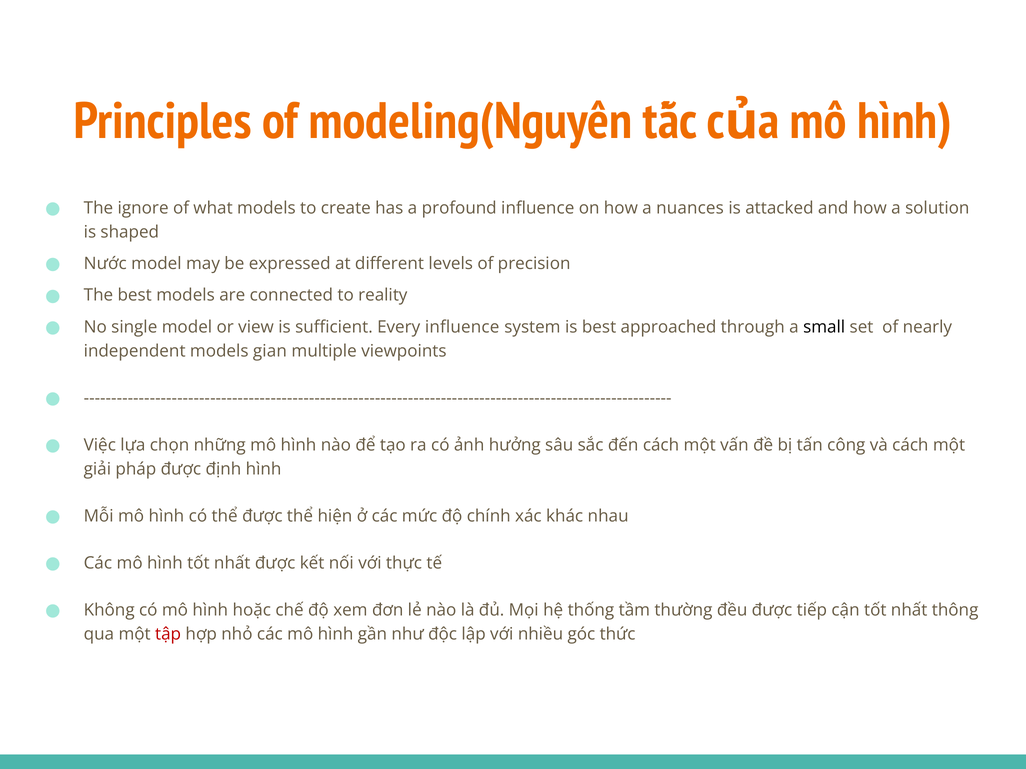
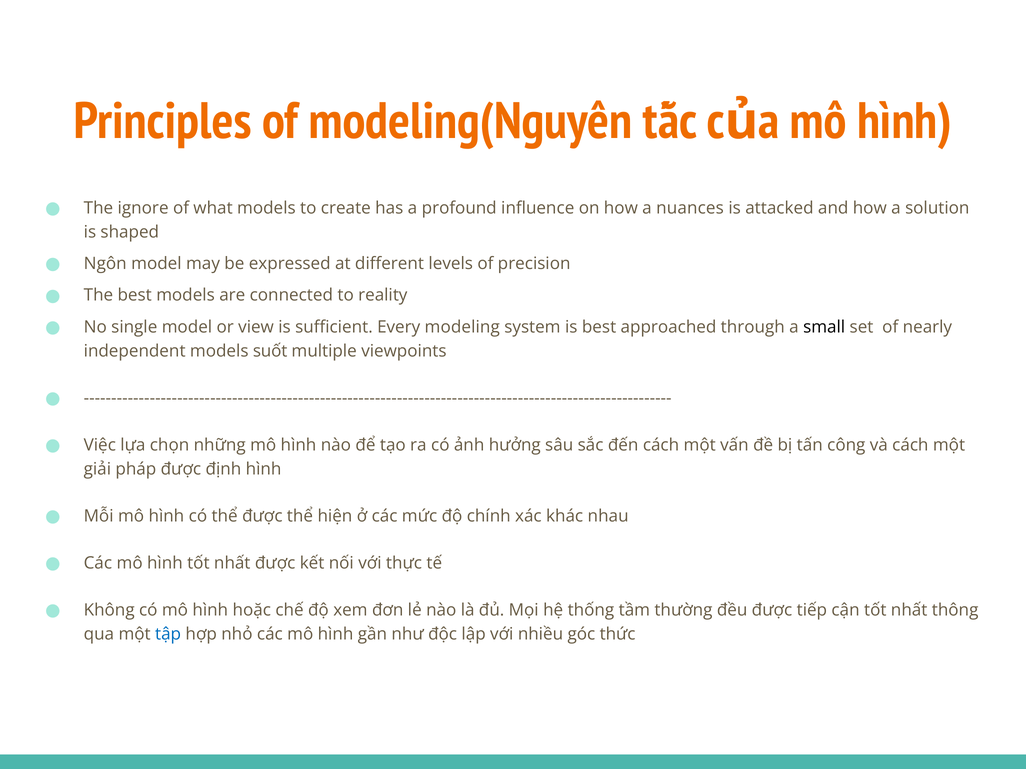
Nước: Nước -> Ngôn
Every influence: influence -> modeling
gian: gian -> suốt
tập colour: red -> blue
